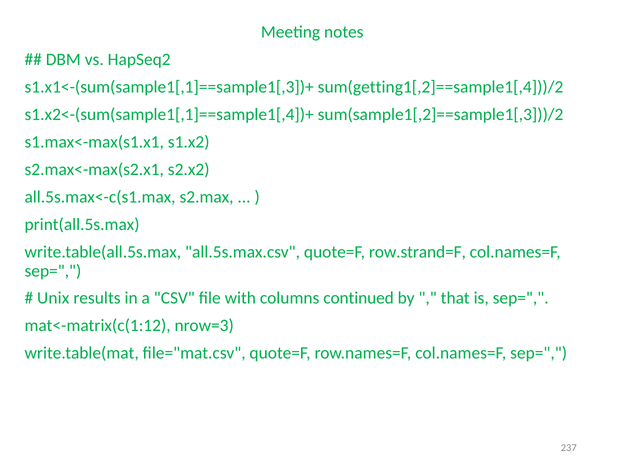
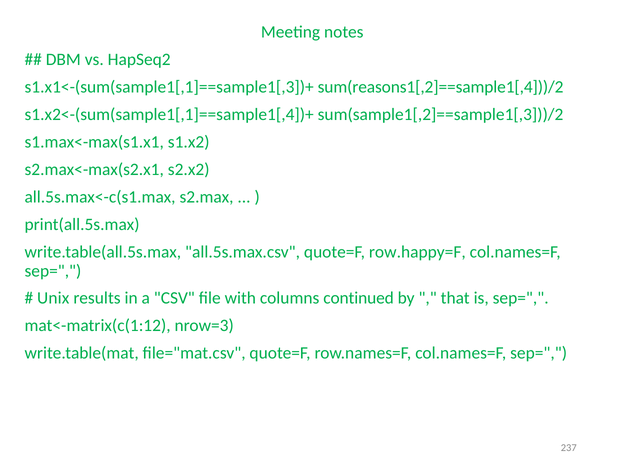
sum(getting1[,2]==sample1[,4]))/2: sum(getting1[,2]==sample1[,4]))/2 -> sum(reasons1[,2]==sample1[,4]))/2
row.strand=F: row.strand=F -> row.happy=F
